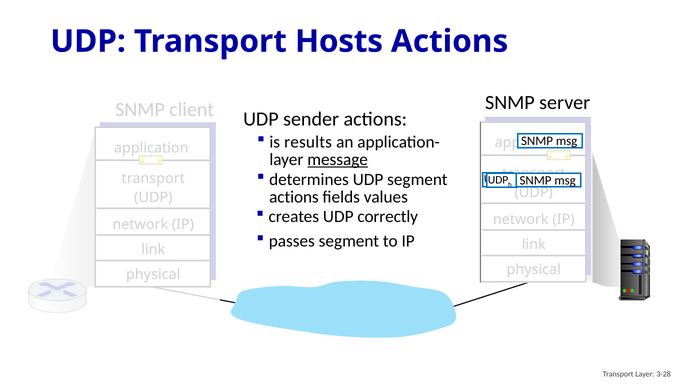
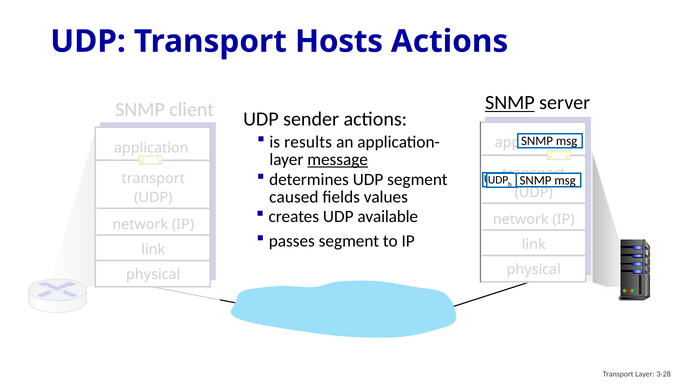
SNMP at (510, 103) underline: none -> present
actions at (294, 197): actions -> caused
correctly: correctly -> available
